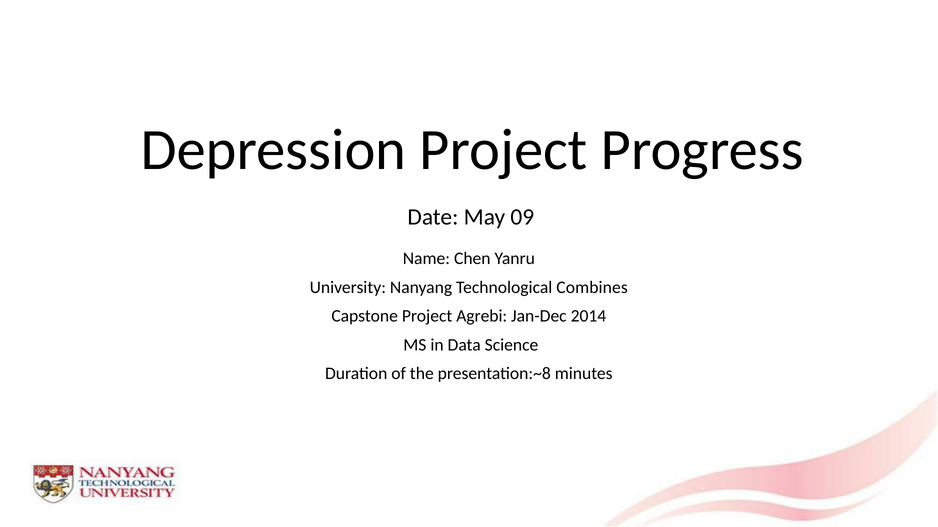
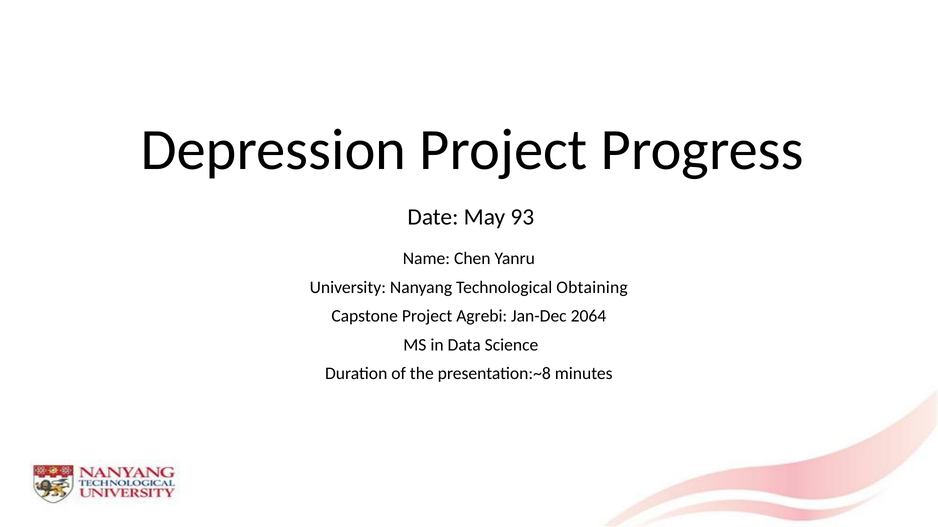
09: 09 -> 93
Combines: Combines -> Obtaining
2014: 2014 -> 2064
